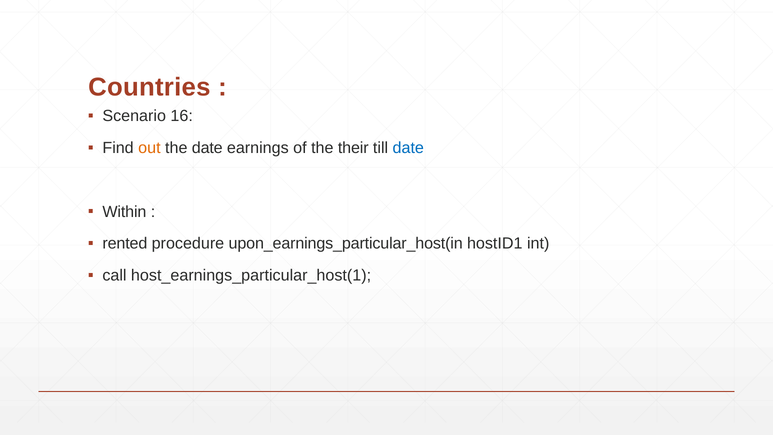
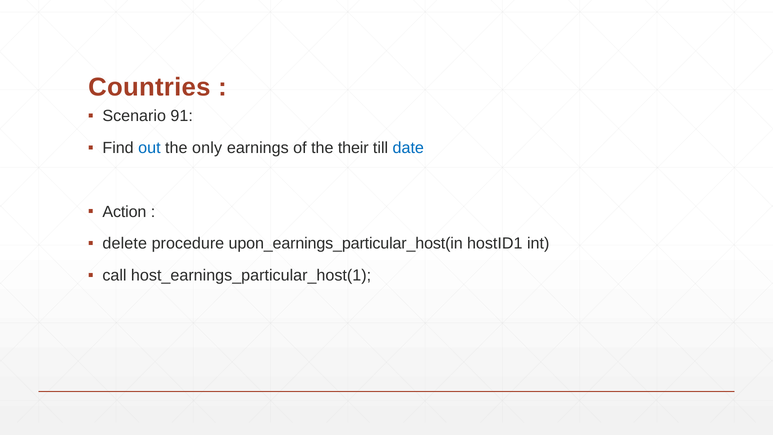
16: 16 -> 91
out colour: orange -> blue
the date: date -> only
Within: Within -> Action
rented: rented -> delete
